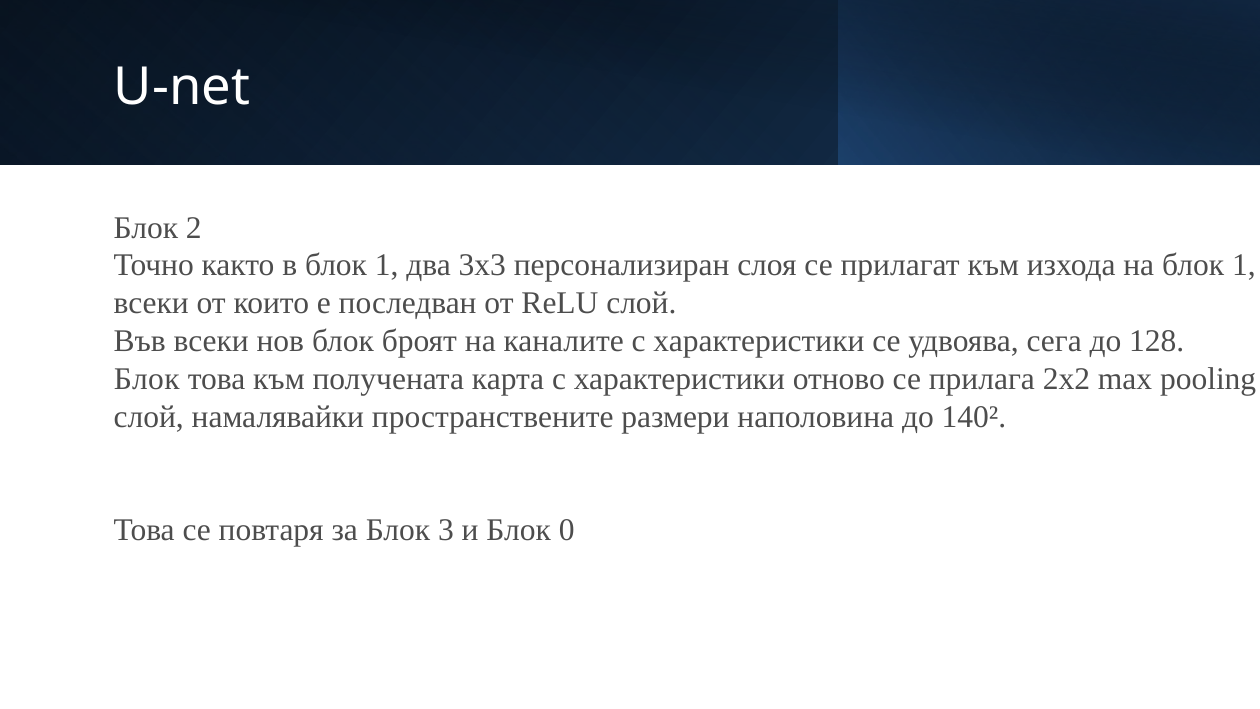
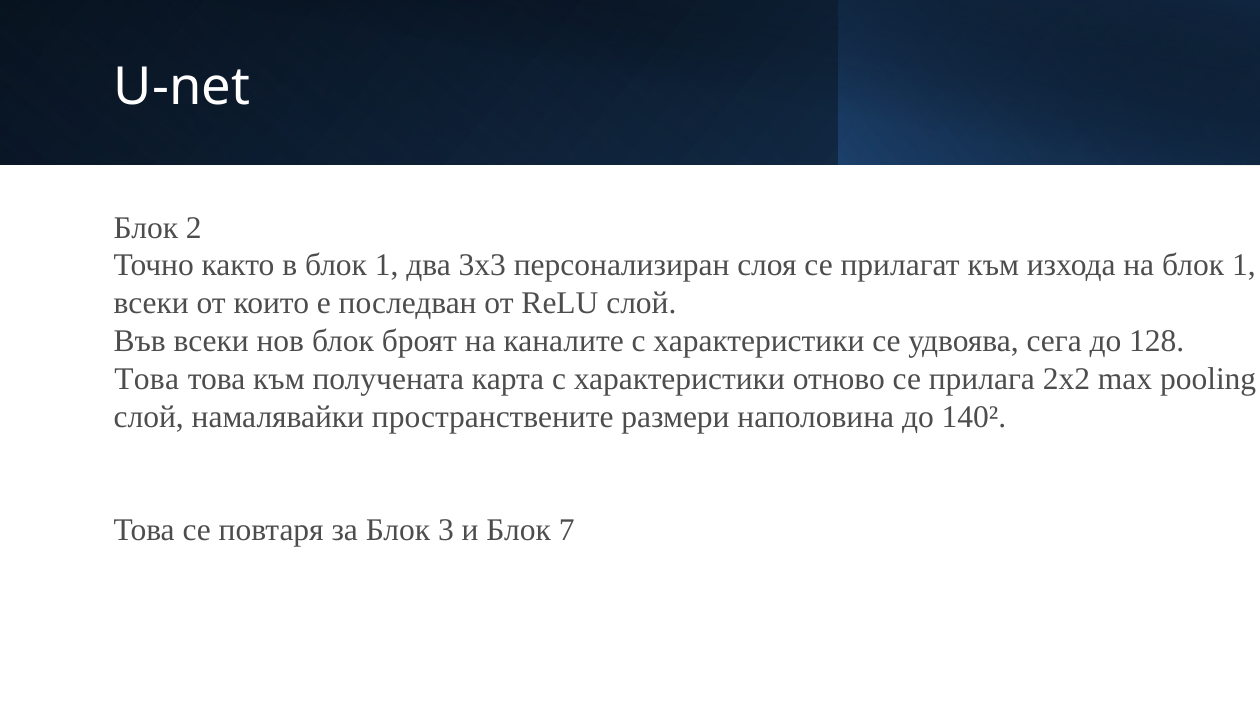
Блок at (147, 379): Блок -> Това
0: 0 -> 7
